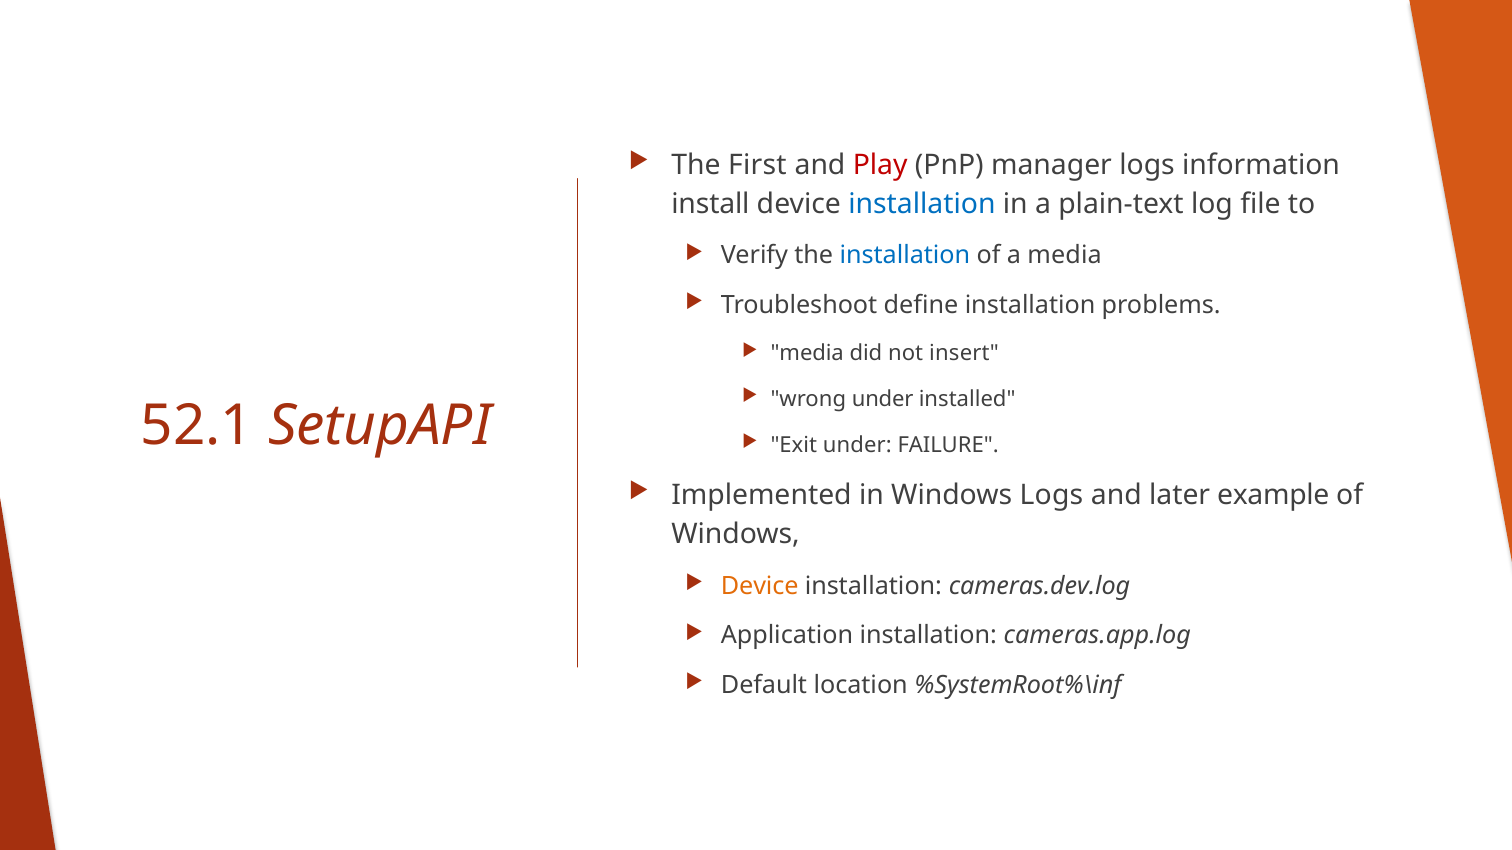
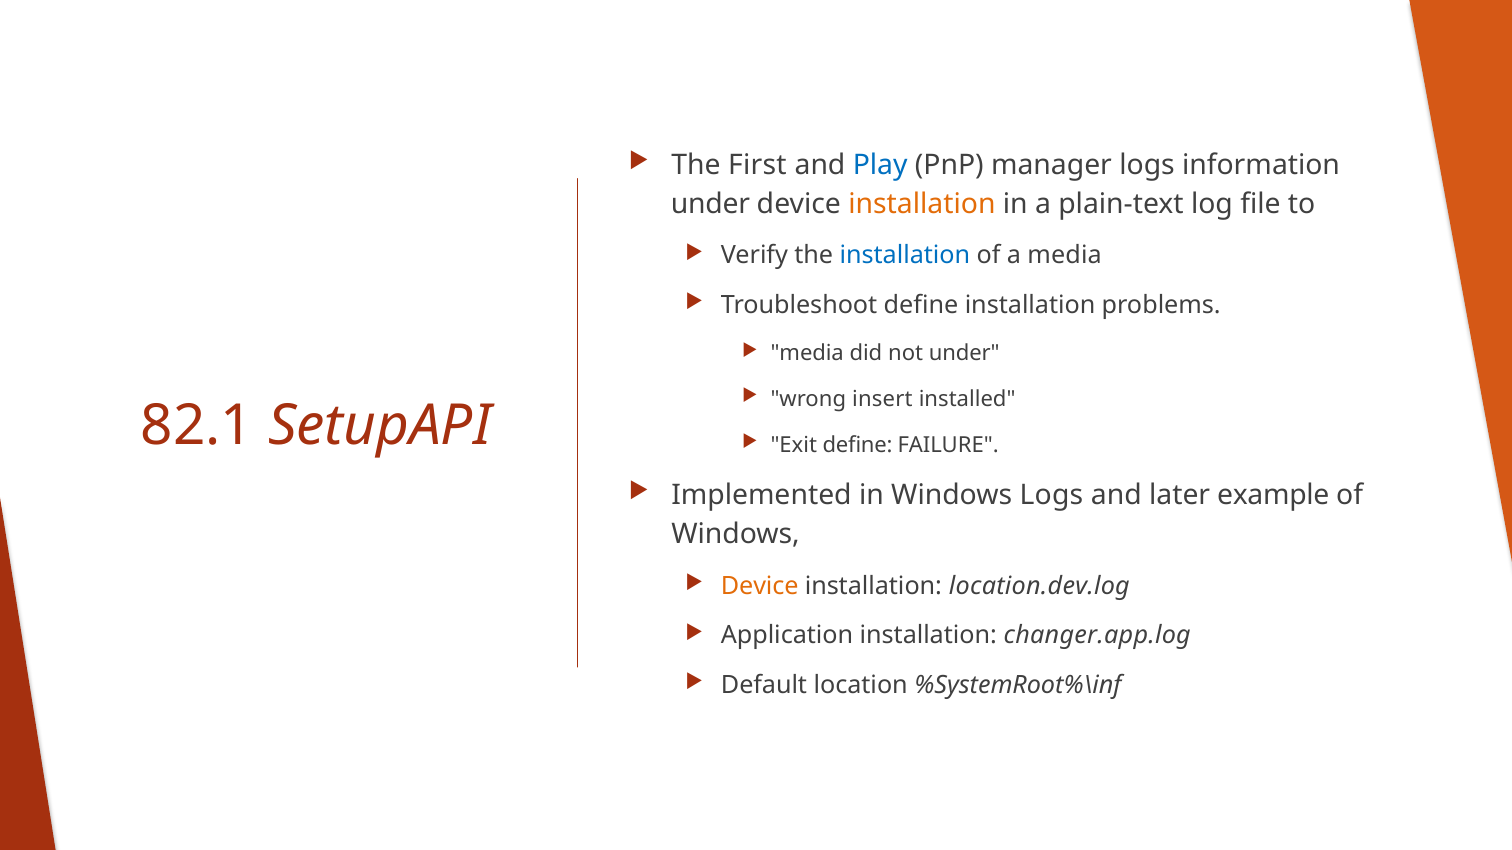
Play colour: red -> blue
install at (710, 204): install -> under
installation at (922, 204) colour: blue -> orange
not insert: insert -> under
wrong under: under -> insert
52.1: 52.1 -> 82.1
Exit under: under -> define
cameras.dev.log: cameras.dev.log -> location.dev.log
cameras.app.log: cameras.app.log -> changer.app.log
